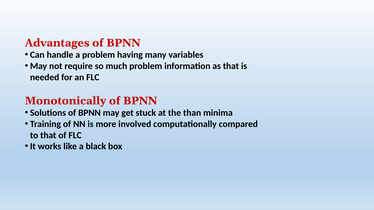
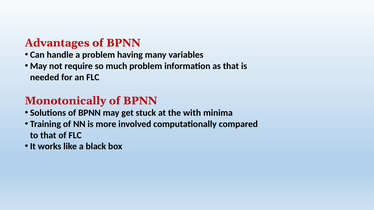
than: than -> with
